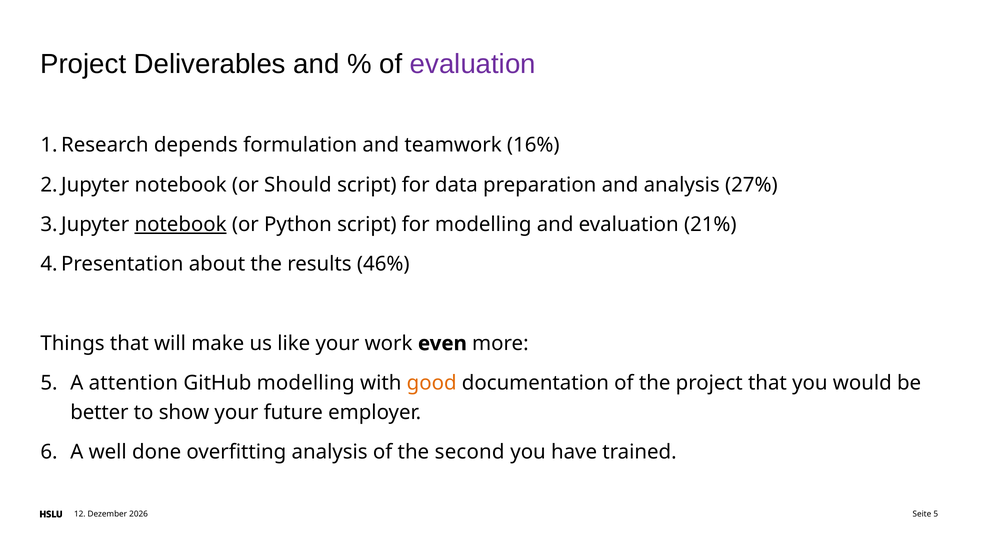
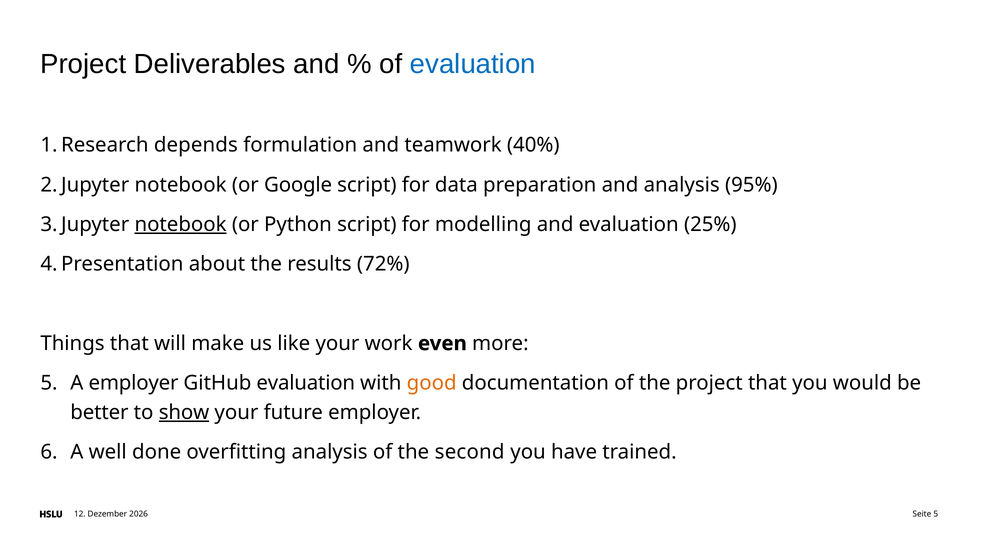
evaluation at (473, 64) colour: purple -> blue
16%: 16% -> 40%
Should: Should -> Google
27%: 27% -> 95%
21%: 21% -> 25%
46%: 46% -> 72%
A attention: attention -> employer
GitHub modelling: modelling -> evaluation
show underline: none -> present
